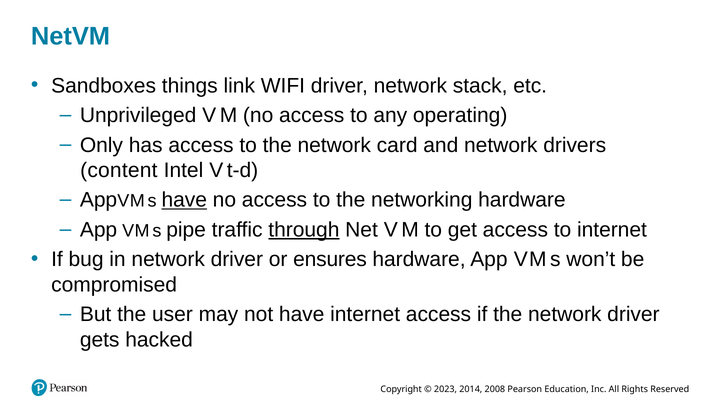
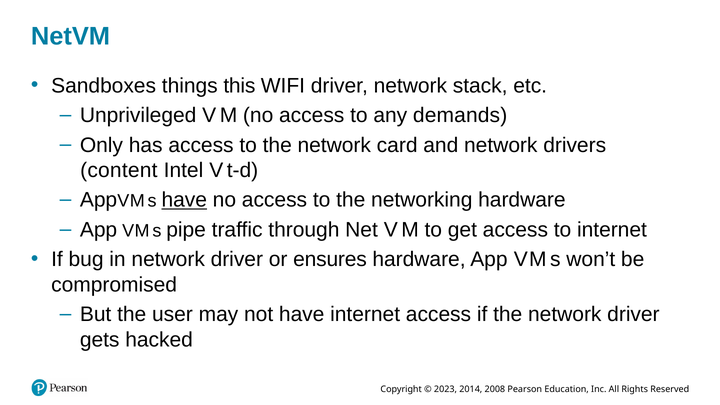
link: link -> this
operating: operating -> demands
through underline: present -> none
